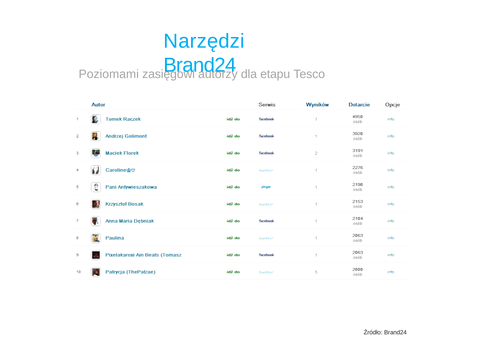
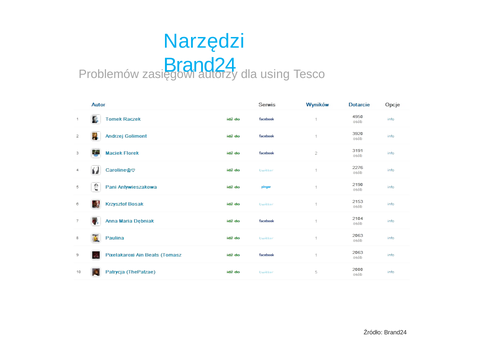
Poziomami: Poziomami -> Problemów
etapu: etapu -> using
